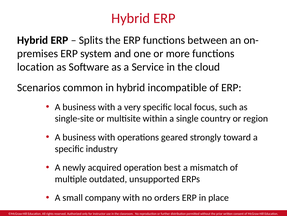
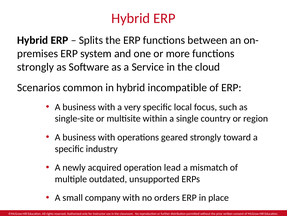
location at (36, 67): location -> strongly
best: best -> lead
